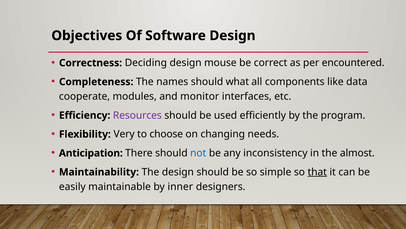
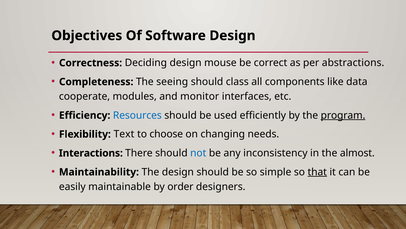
encountered: encountered -> abstractions
names: names -> seeing
what: what -> class
Resources colour: purple -> blue
program underline: none -> present
Very: Very -> Text
Anticipation: Anticipation -> Interactions
inner: inner -> order
